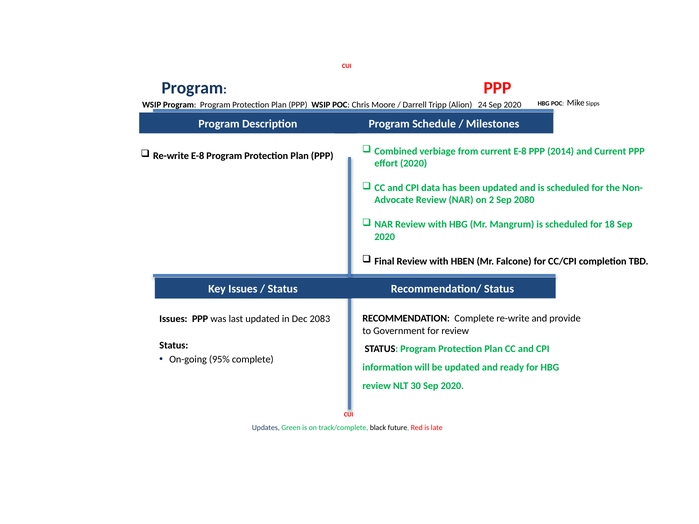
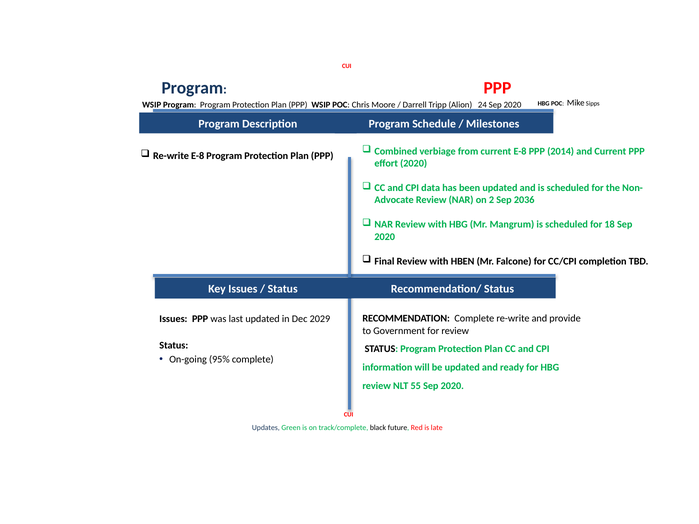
2080: 2080 -> 2036
2083: 2083 -> 2029
30: 30 -> 55
